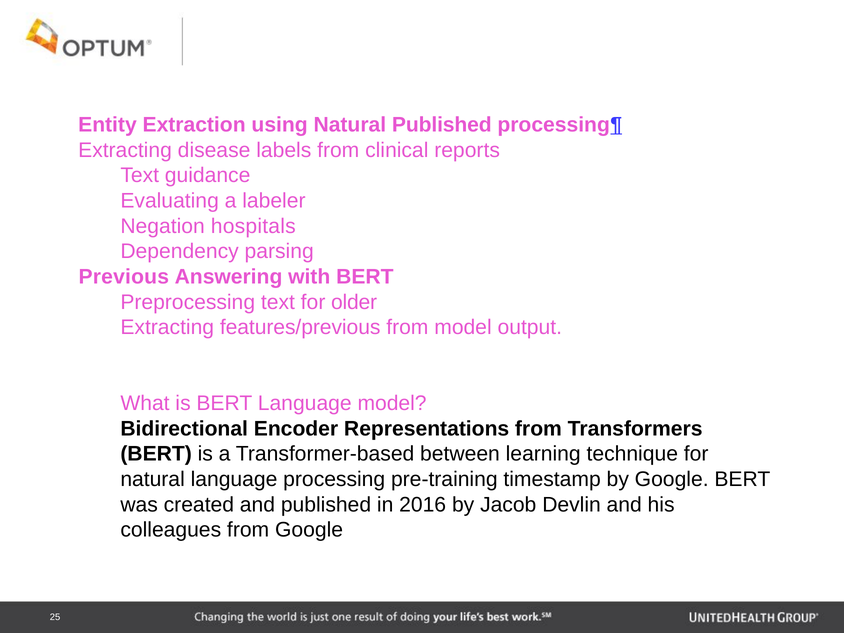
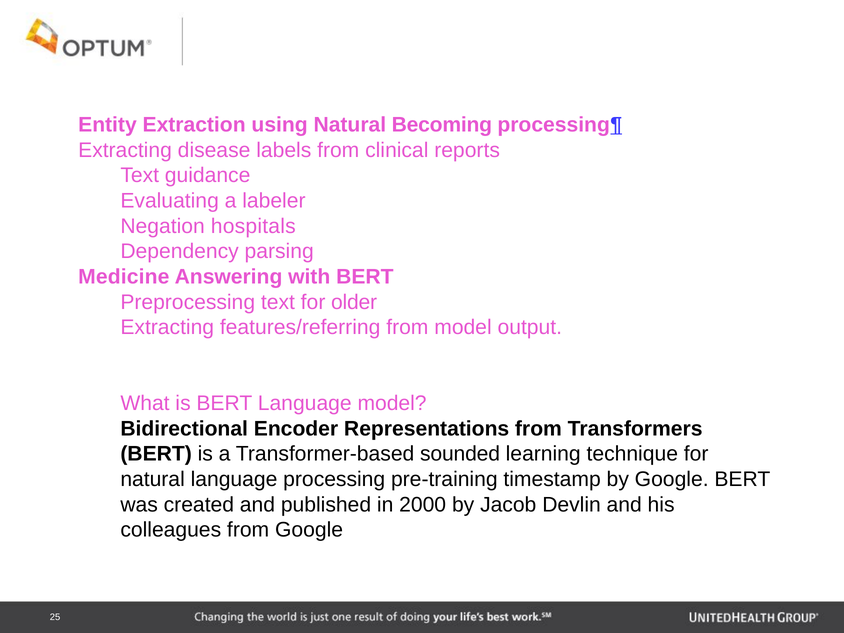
Natural Published: Published -> Becoming
Previous: Previous -> Medicine
features/previous: features/previous -> features/referring
between: between -> sounded
2016: 2016 -> 2000
